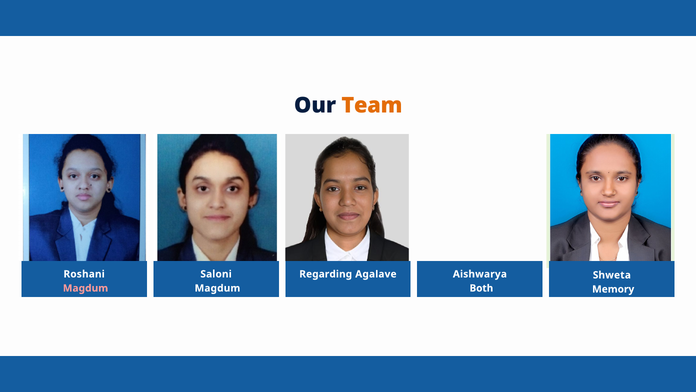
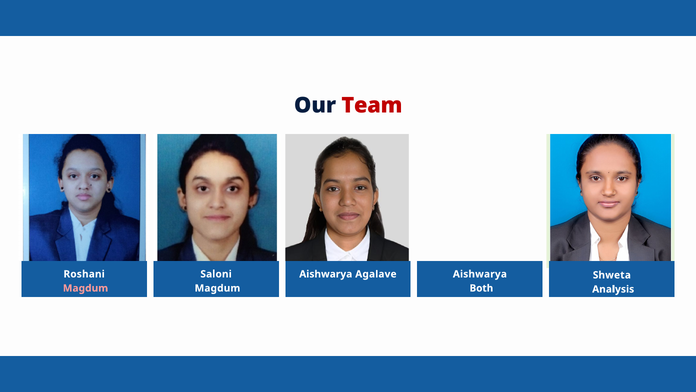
Team colour: orange -> red
Regarding at (326, 274): Regarding -> Aishwarya
Memory: Memory -> Analysis
